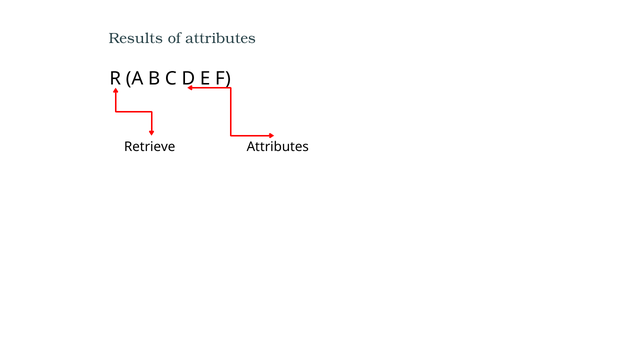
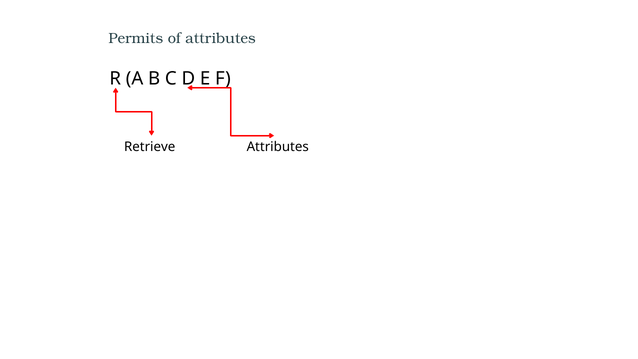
Results: Results -> Permits
